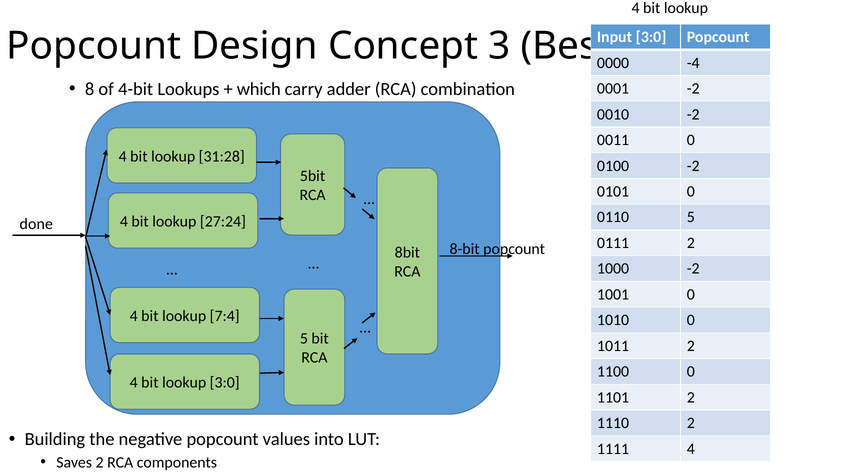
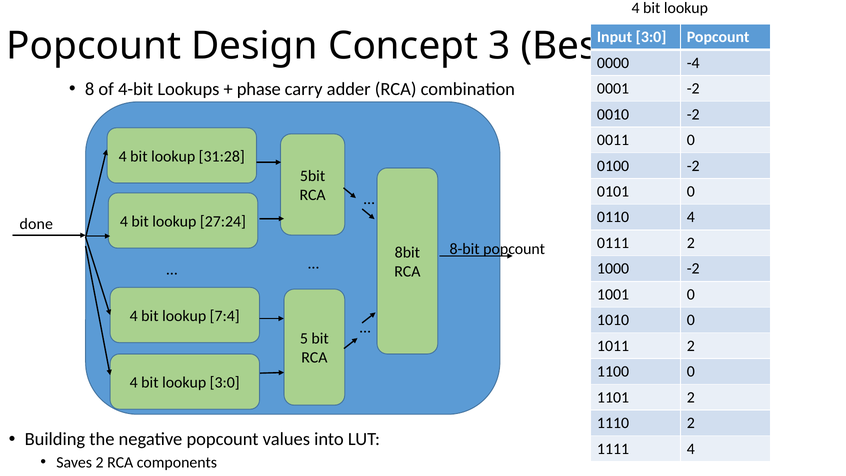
which: which -> phase
0110 5: 5 -> 4
